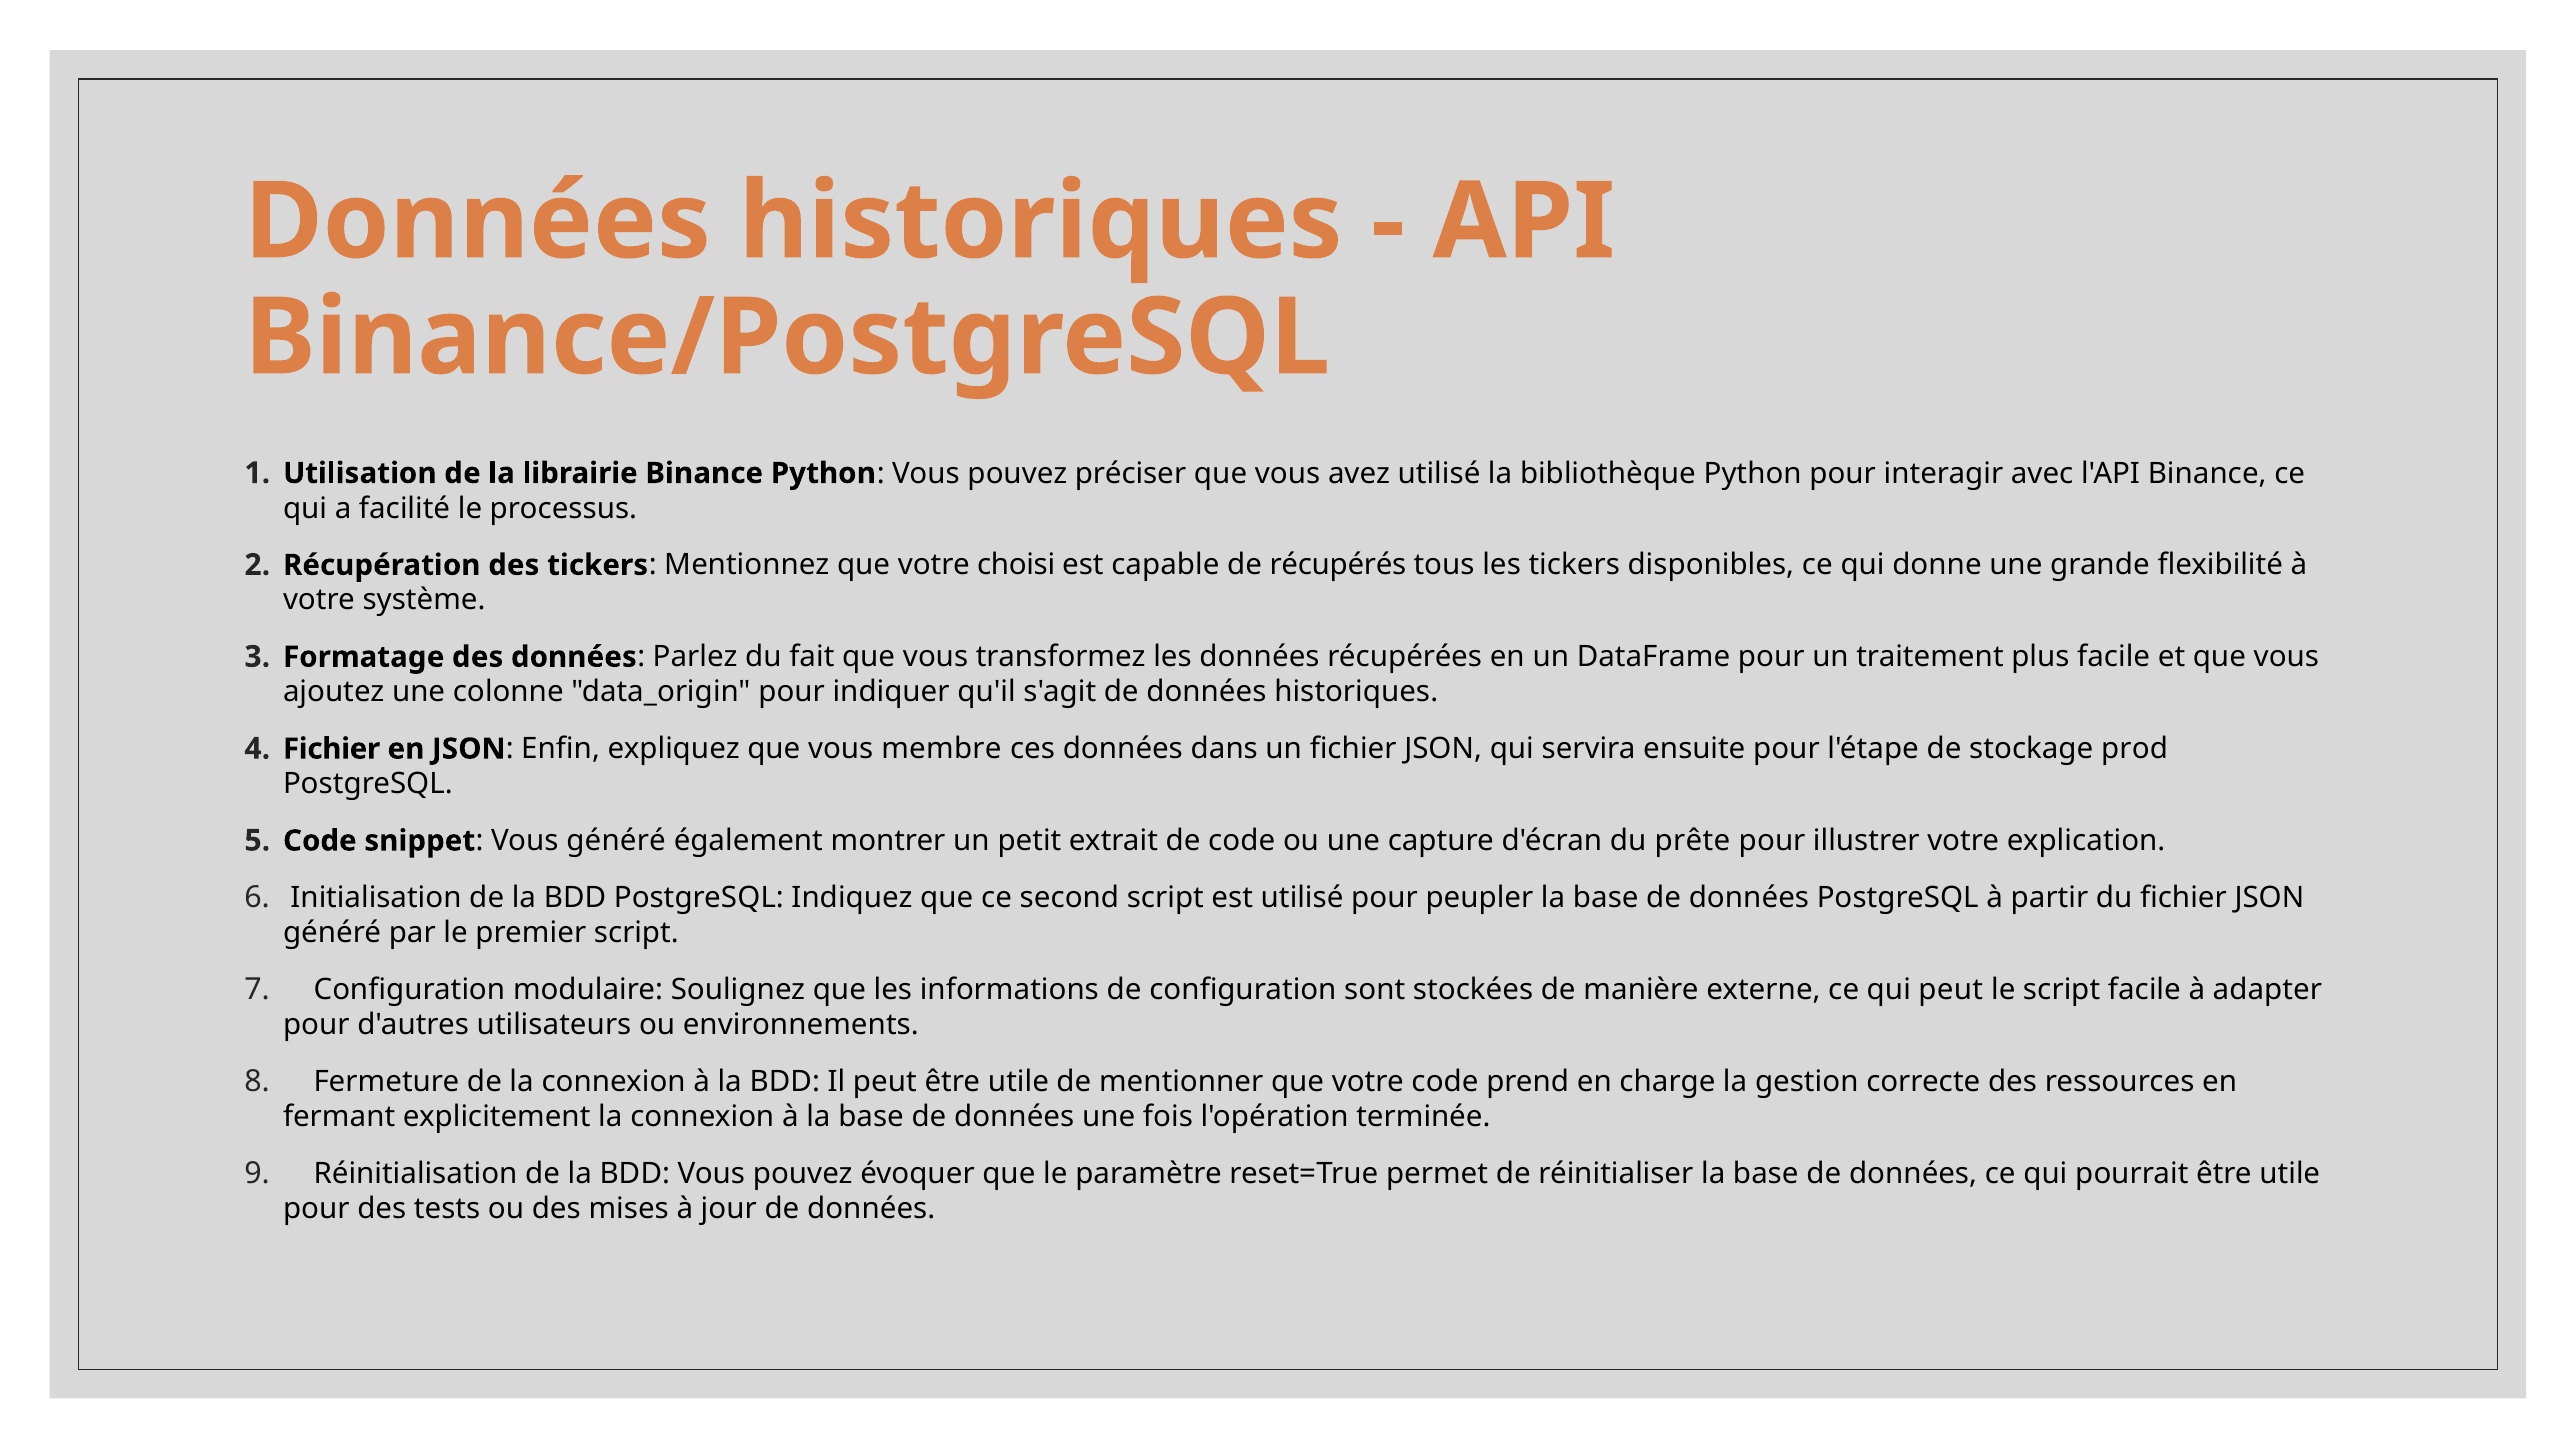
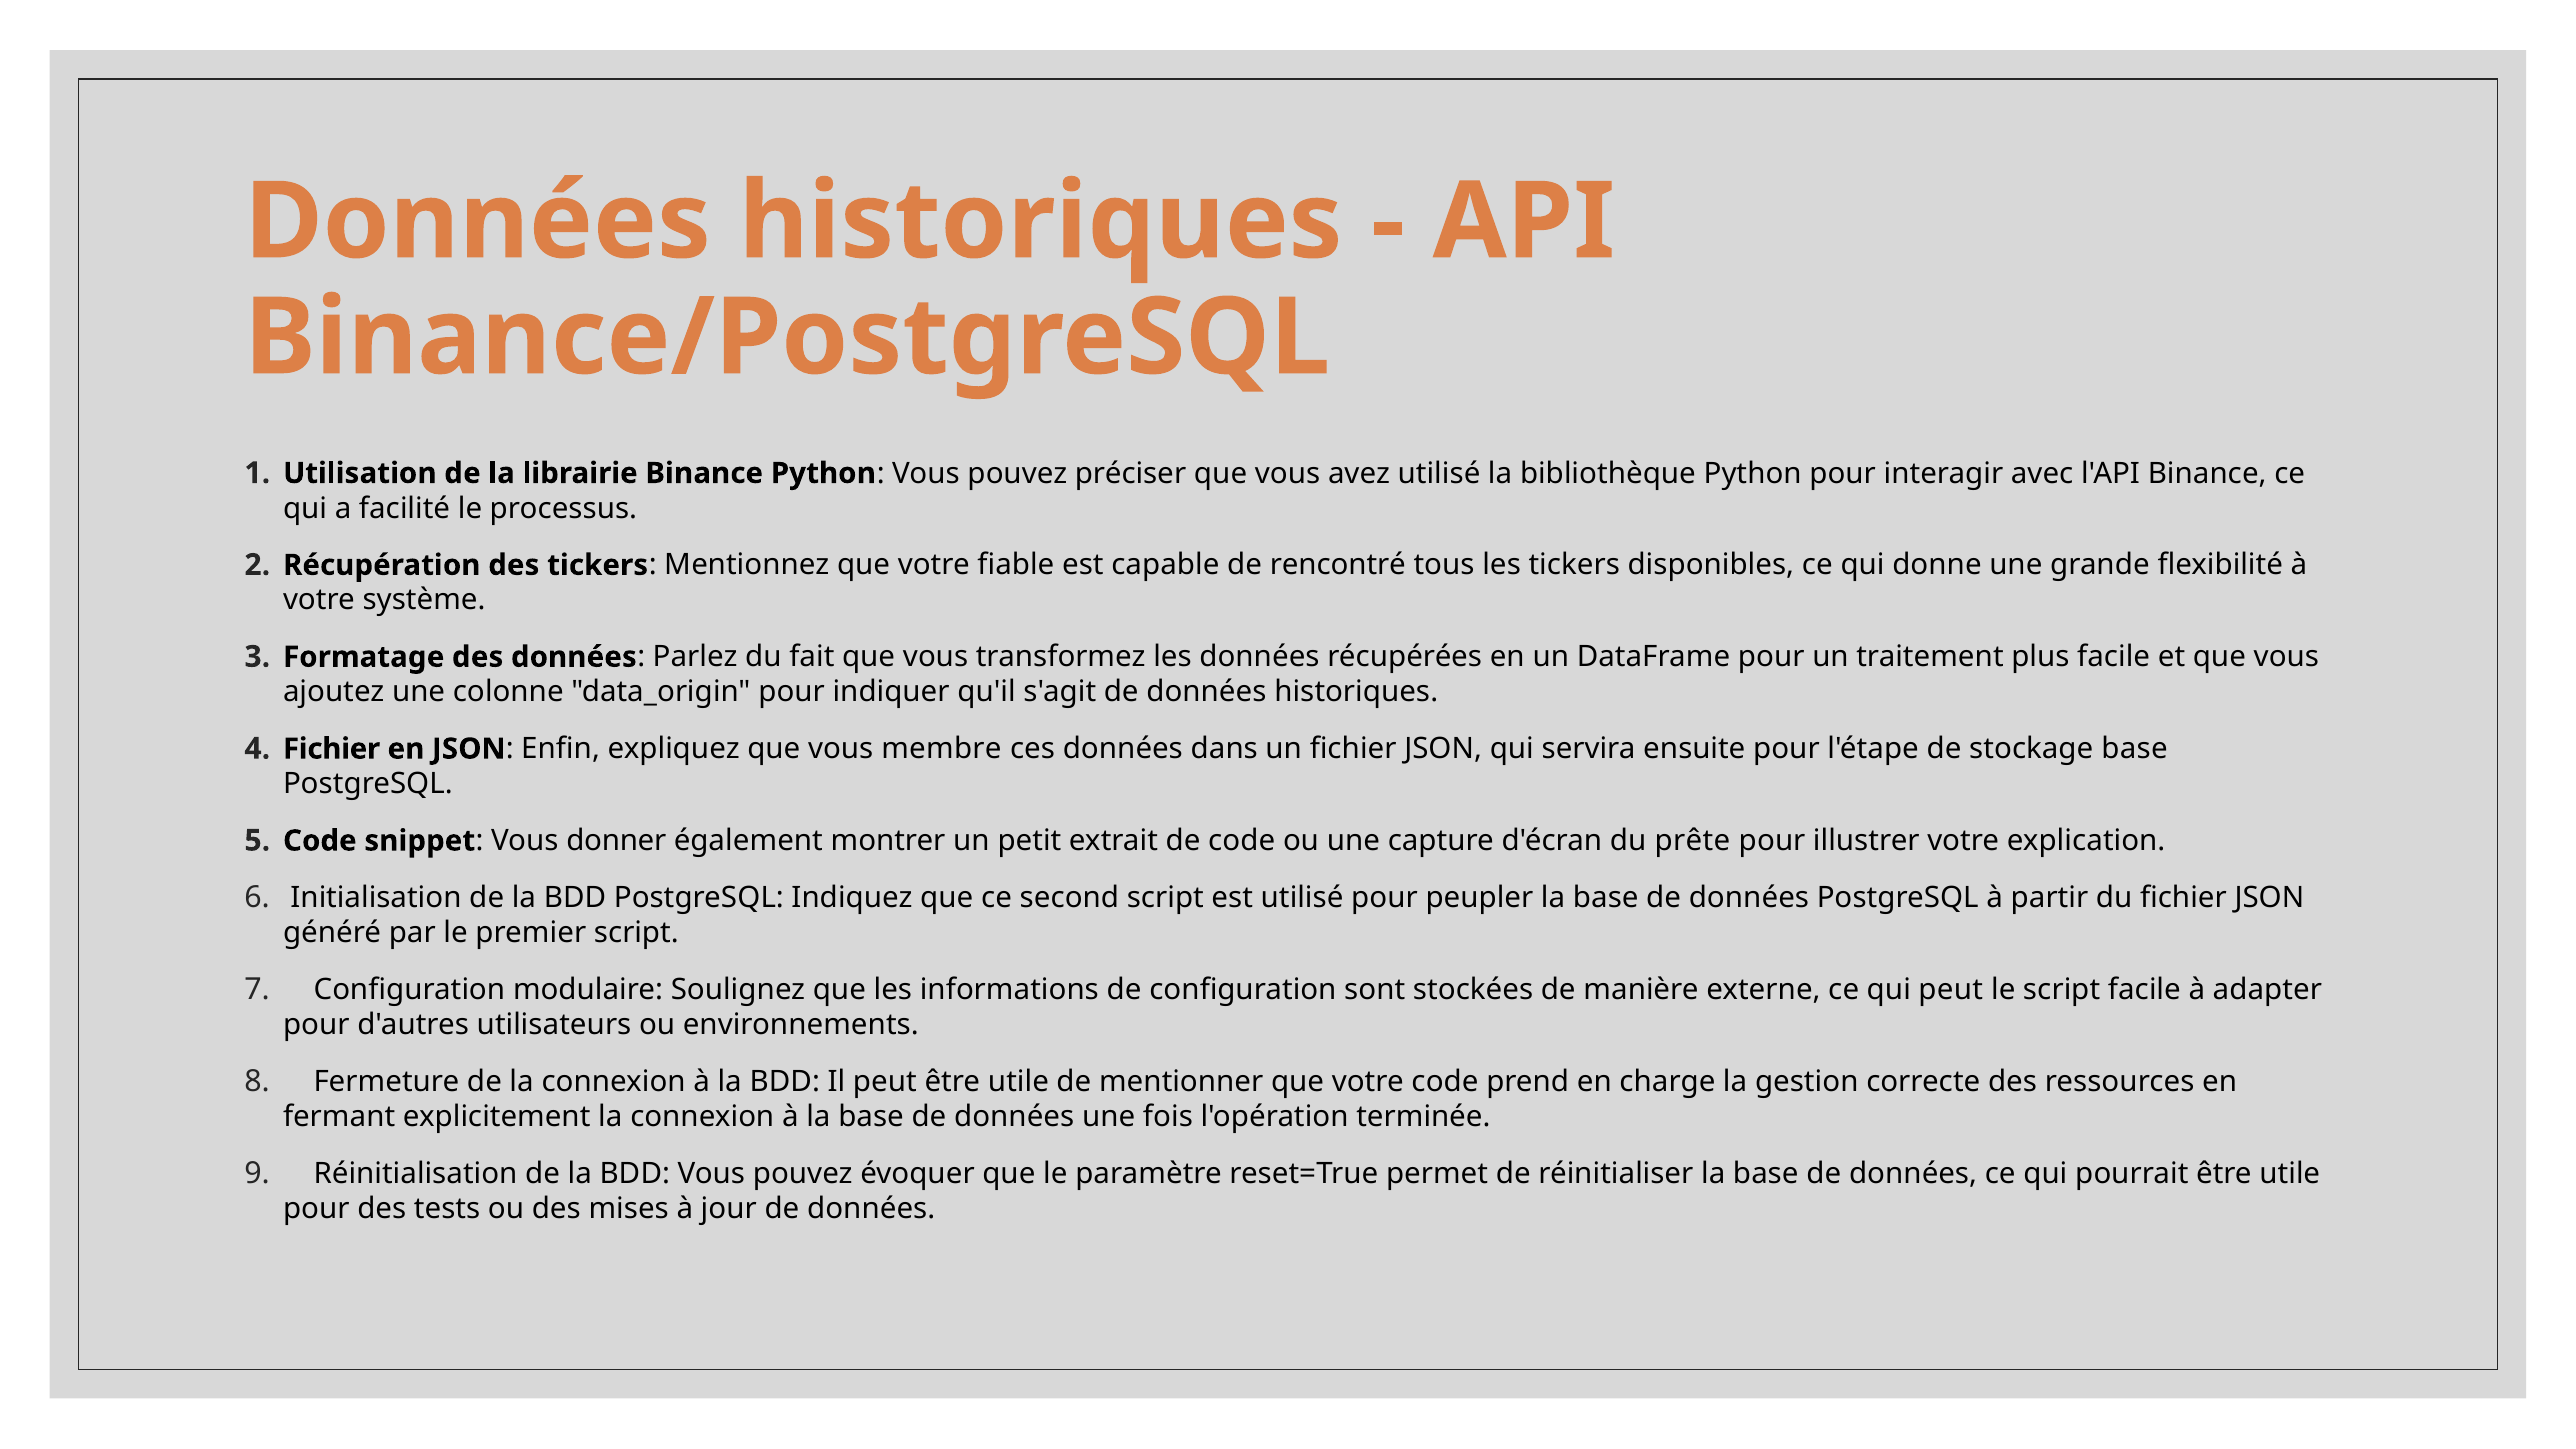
choisi: choisi -> fiable
récupérés: récupérés -> rencontré
stockage prod: prod -> base
Vous généré: généré -> donner
